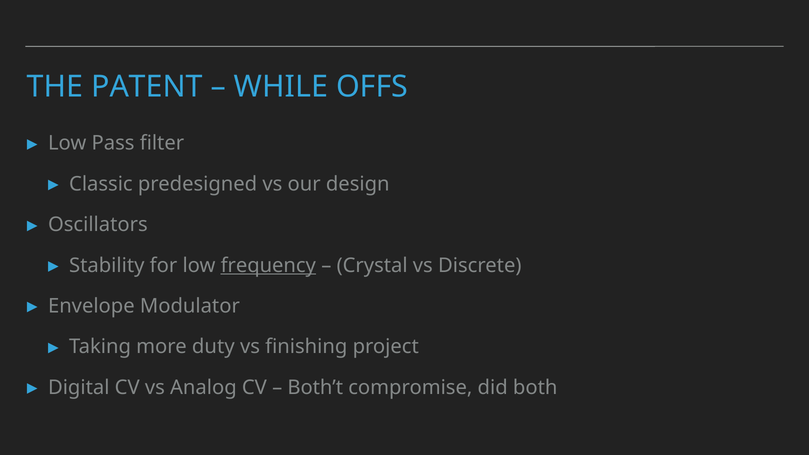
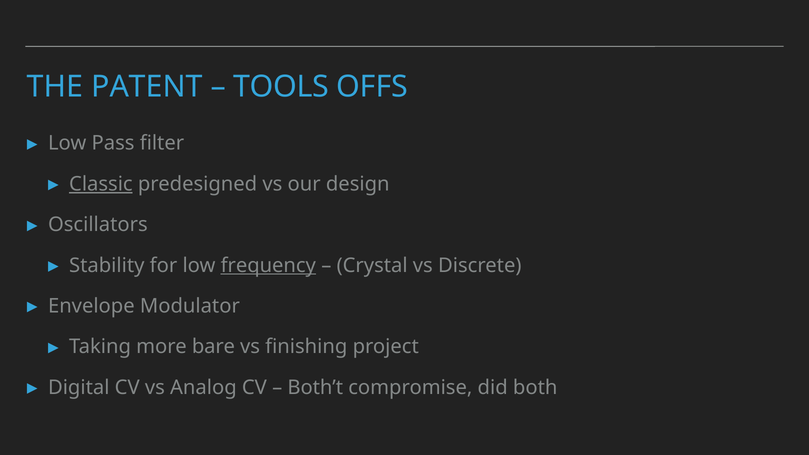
WHILE: WHILE -> TOOLS
Classic underline: none -> present
duty: duty -> bare
